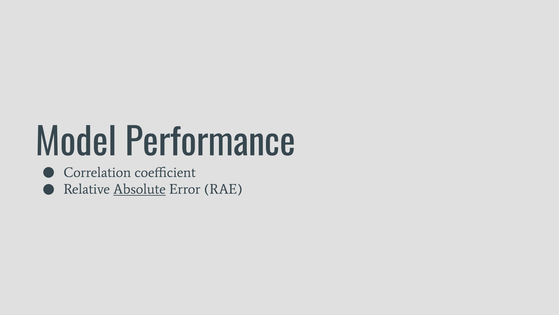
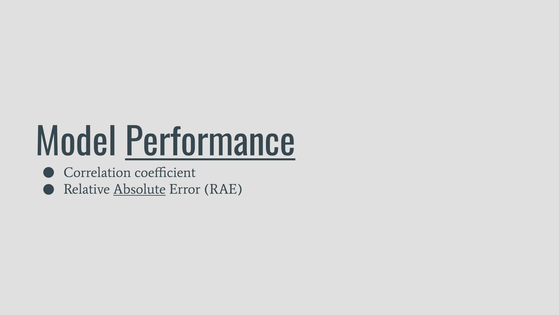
Performance underline: none -> present
